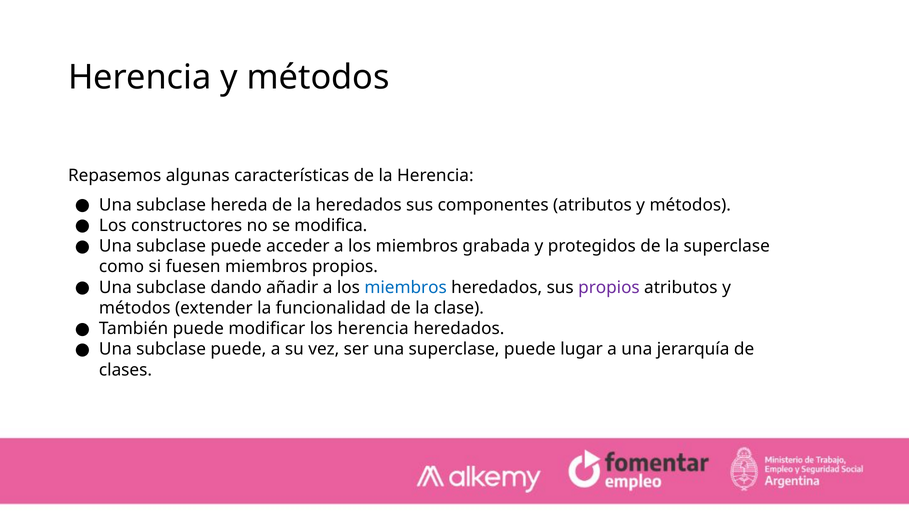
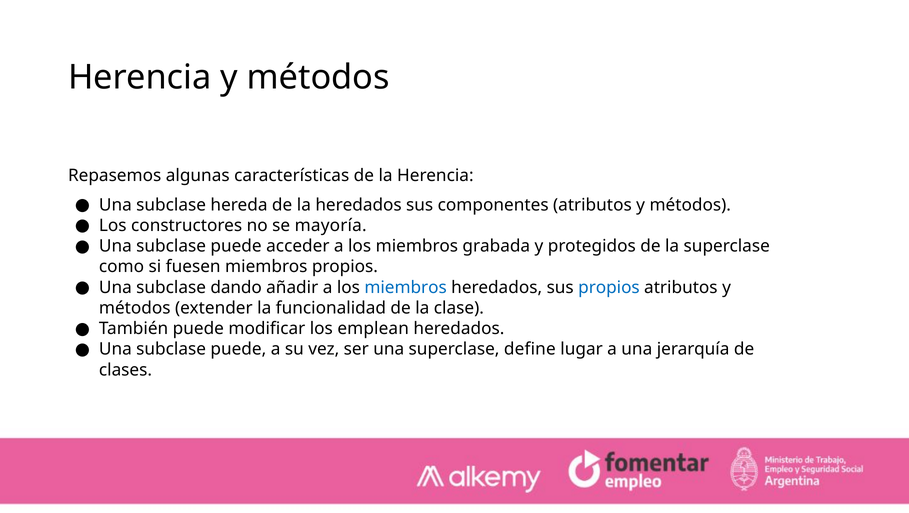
modifica: modifica -> mayoría
propios at (609, 287) colour: purple -> blue
los herencia: herencia -> emplean
superclase puede: puede -> define
